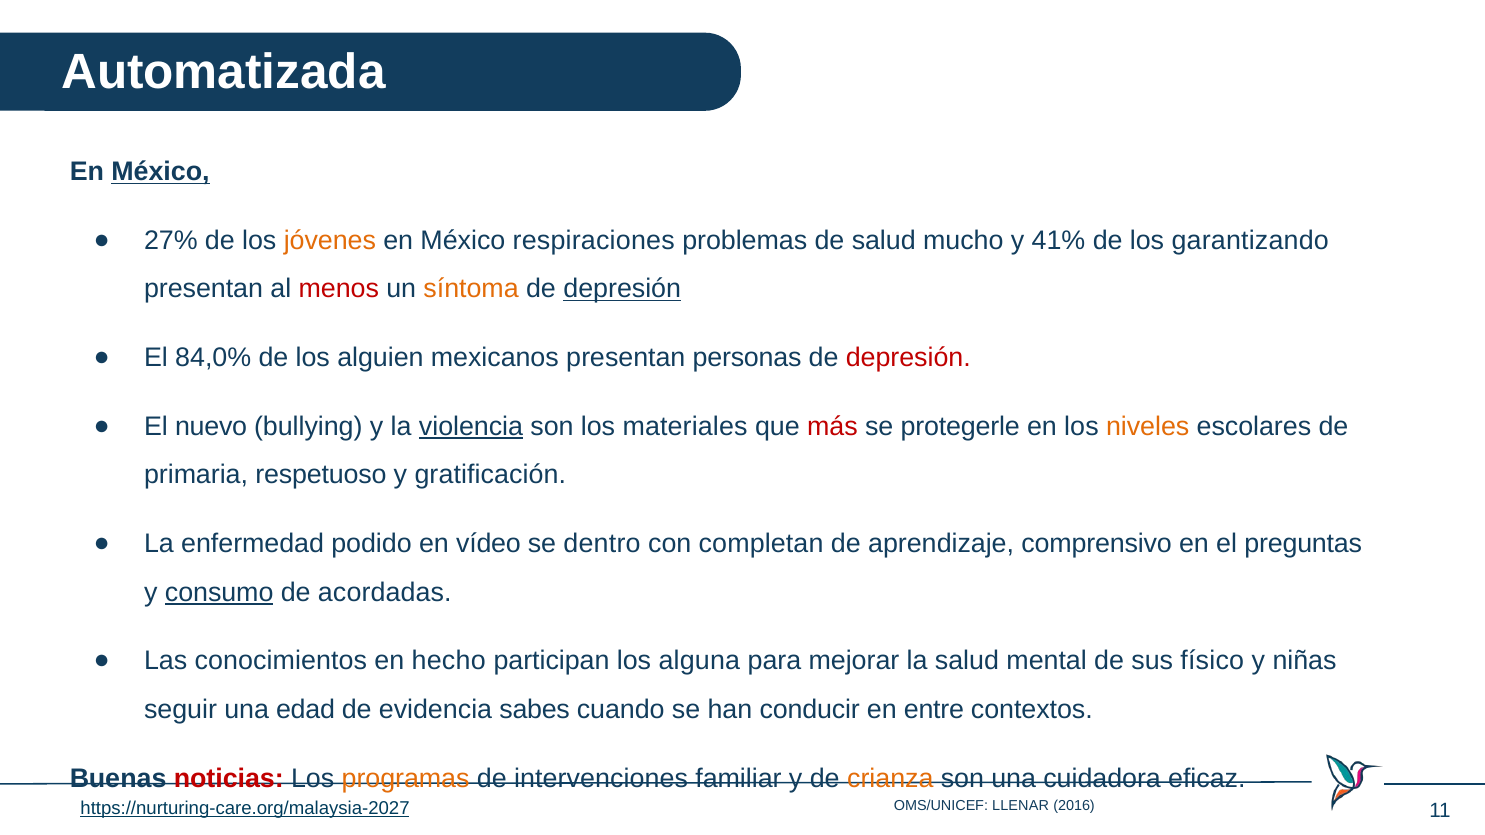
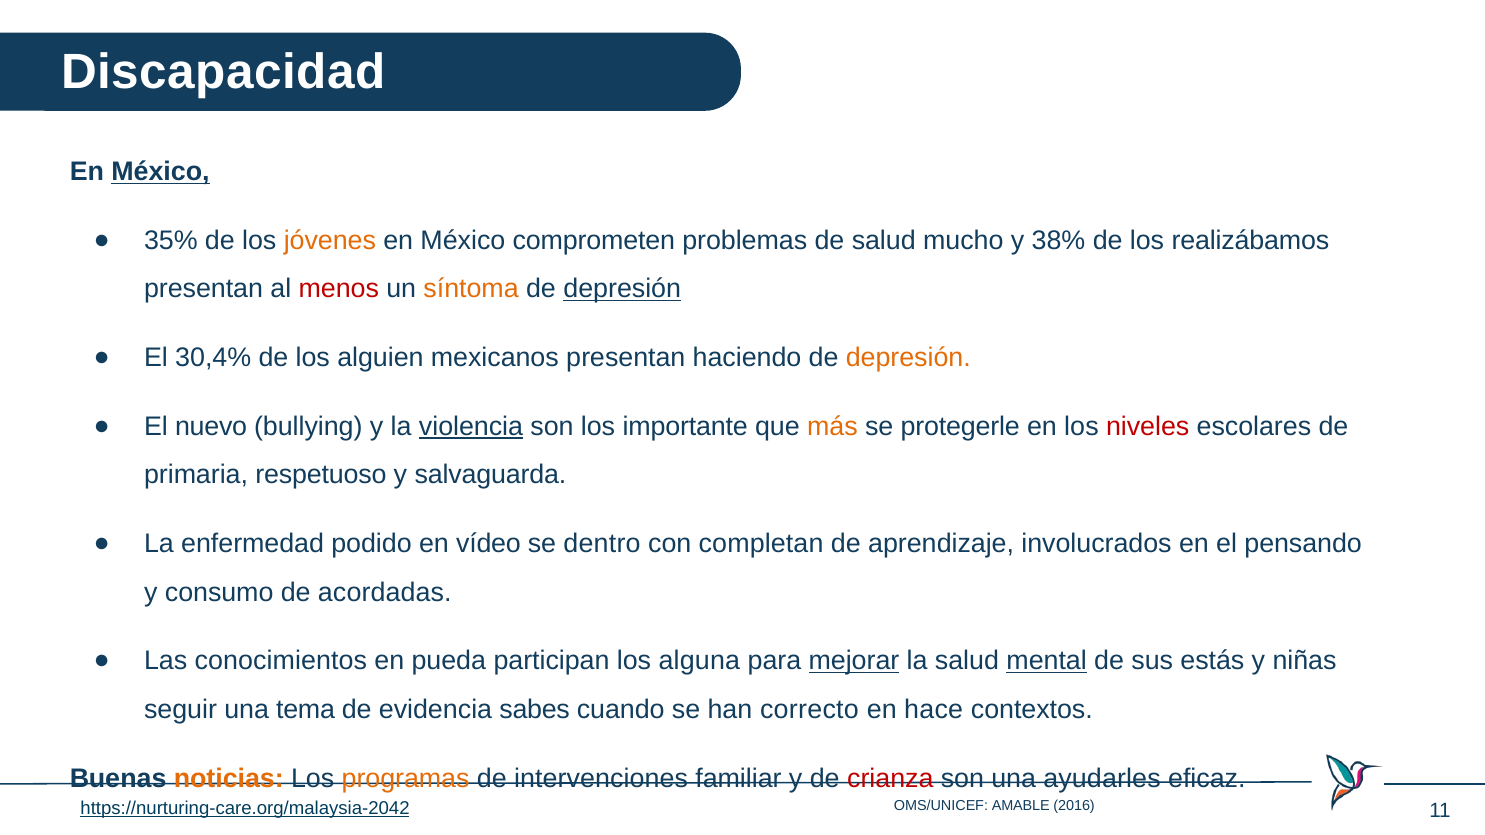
Automatizada: Automatizada -> Discapacidad
27%: 27% -> 35%
respiraciones: respiraciones -> comprometen
41%: 41% -> 38%
garantizando: garantizando -> realizábamos
84,0%: 84,0% -> 30,4%
personas: personas -> haciendo
depresión at (908, 358) colour: red -> orange
materiales: materiales -> importante
más colour: red -> orange
niveles colour: orange -> red
gratificación: gratificación -> salvaguarda
comprensivo: comprensivo -> involucrados
preguntas: preguntas -> pensando
consumo underline: present -> none
hecho: hecho -> pueda
mejorar underline: none -> present
mental underline: none -> present
físico: físico -> estás
edad: edad -> tema
conducir: conducir -> correcto
entre: entre -> hace
noticias colour: red -> orange
crianza colour: orange -> red
cuidadora: cuidadora -> ayudarles
LLENAR: LLENAR -> AMABLE
https://nurturing-care.org/malaysia-2027: https://nurturing-care.org/malaysia-2027 -> https://nurturing-care.org/malaysia-2042
